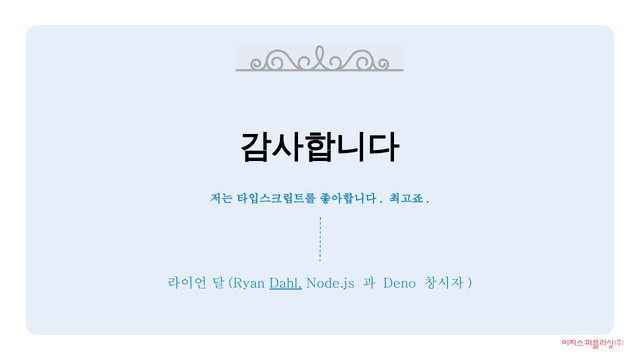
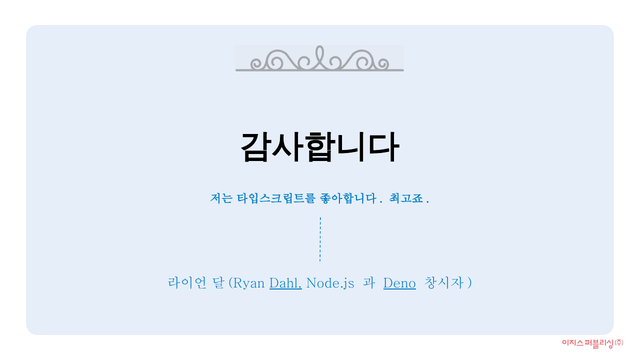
Deno underline: none -> present
